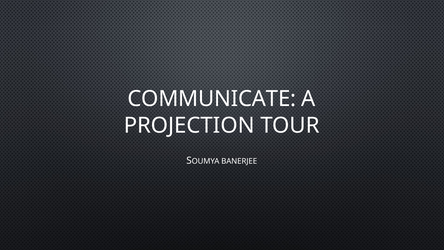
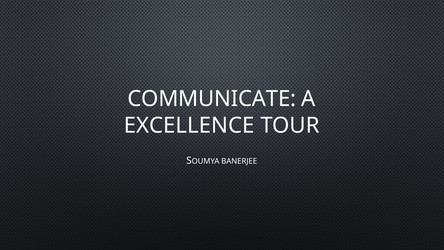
PROJECTION: PROJECTION -> EXCELLENCE
